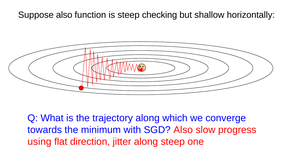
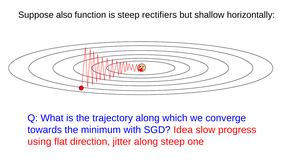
checking: checking -> rectifiers
SGD Also: Also -> Idea
